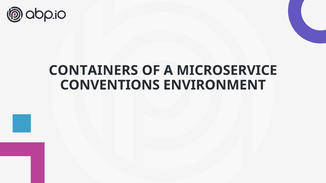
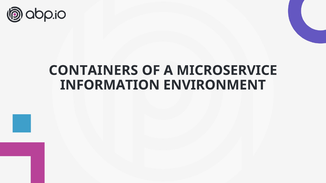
CONVENTIONS: CONVENTIONS -> INFORMATION
